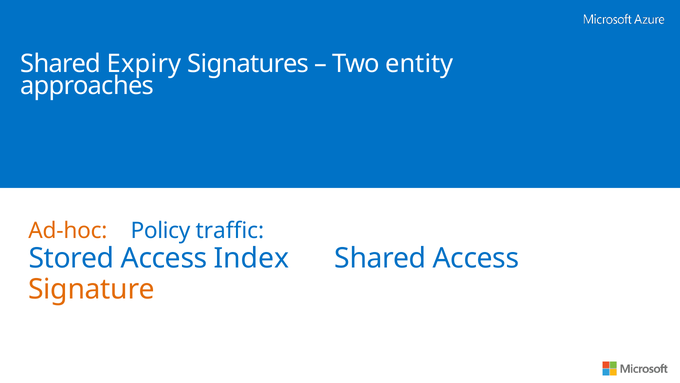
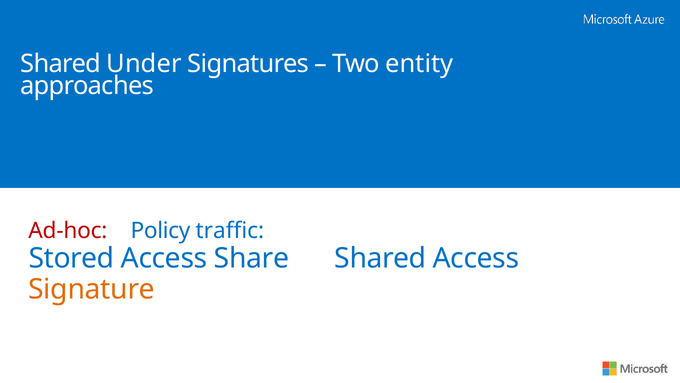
Expiry: Expiry -> Under
Ad-hoc colour: orange -> red
Index: Index -> Share
